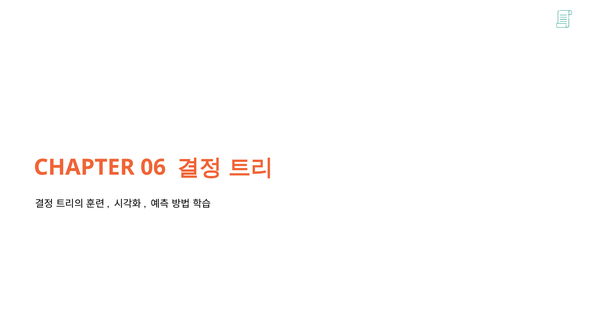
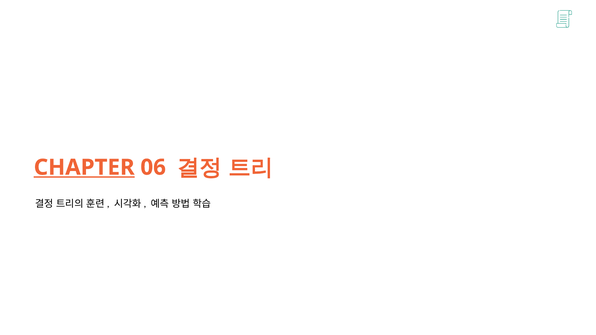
CHAPTER underline: none -> present
